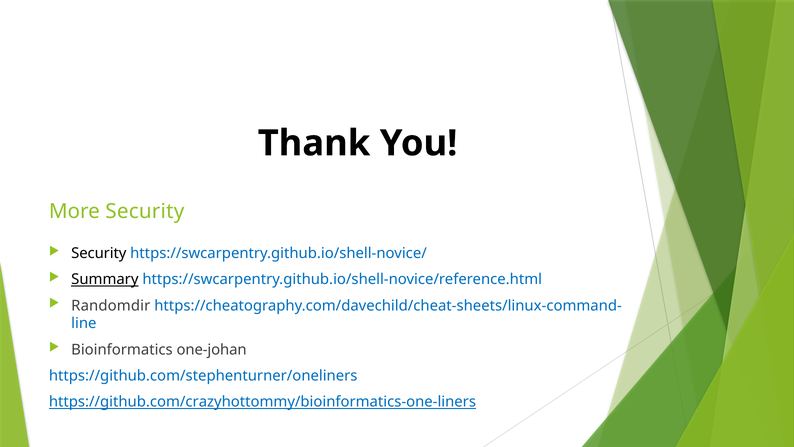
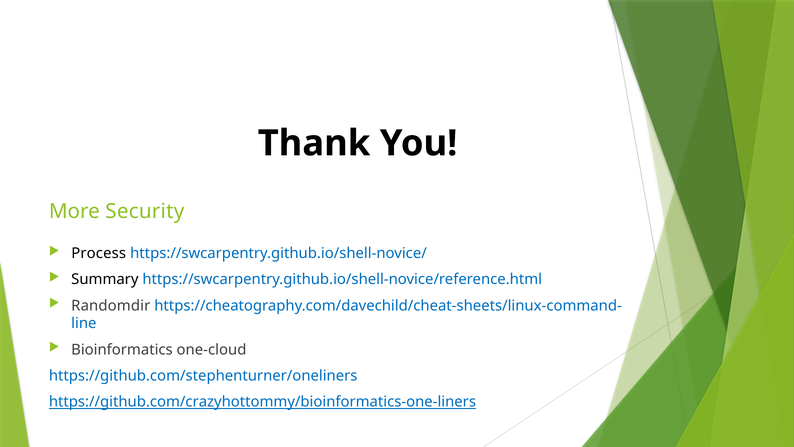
Security at (99, 253): Security -> Process
Summary underline: present -> none
one-johan: one-johan -> one-cloud
